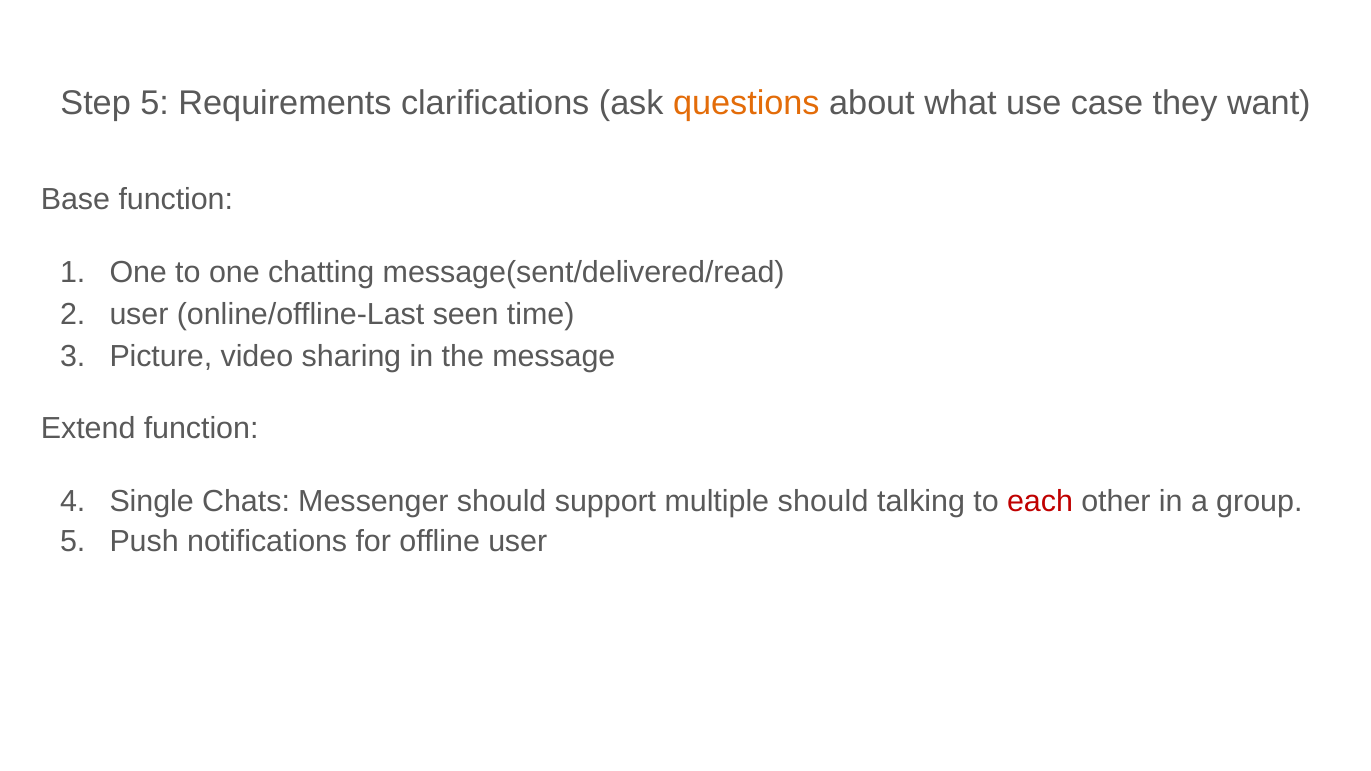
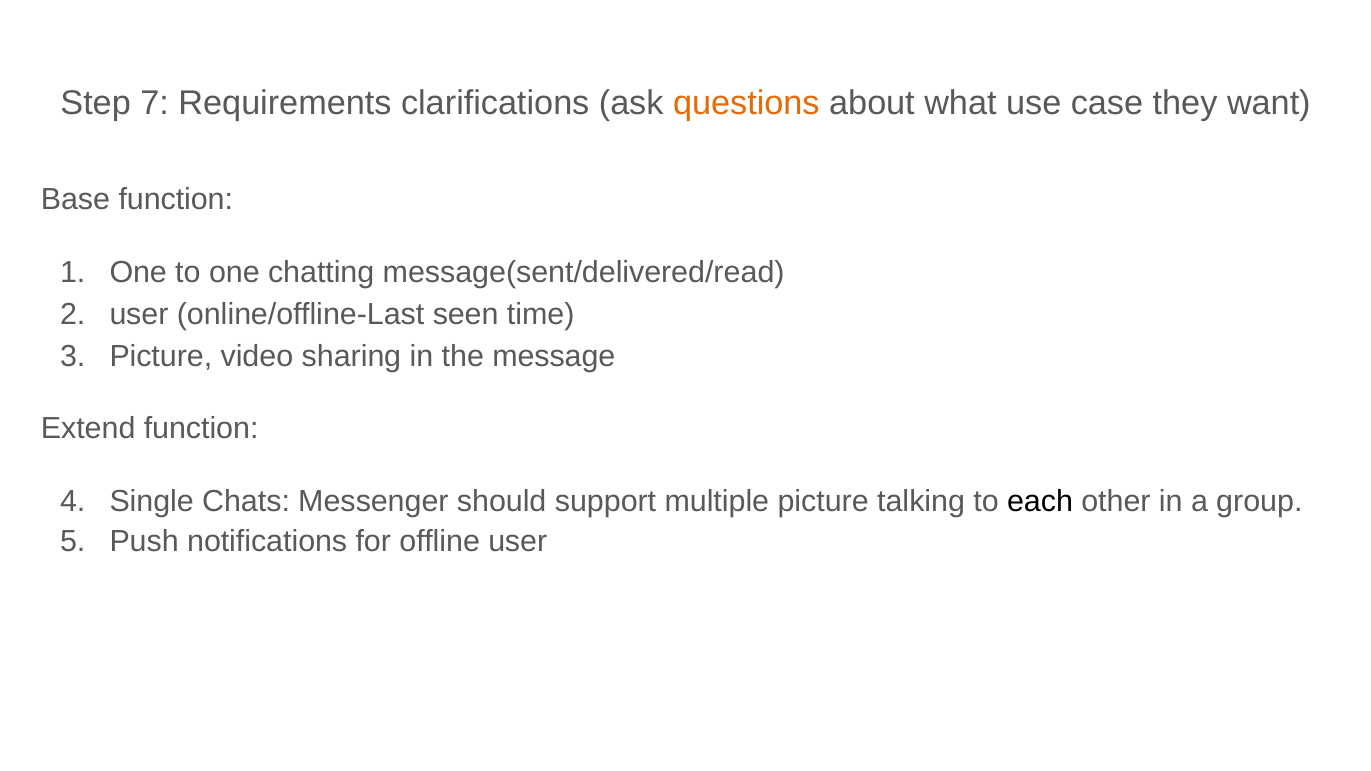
Step 5: 5 -> 7
multiple should: should -> picture
each colour: red -> black
